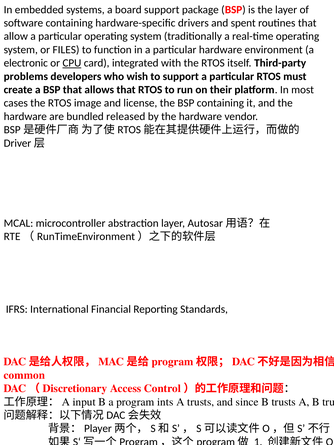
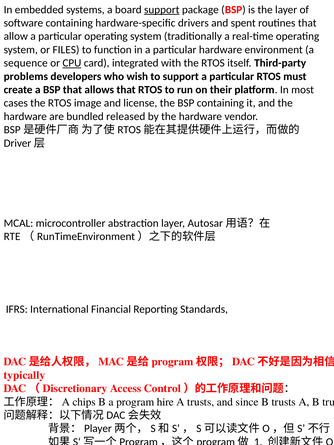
support at (162, 10) underline: none -> present
electronic: electronic -> sequence
common: common -> typically
input: input -> chips
ints: ints -> hire
